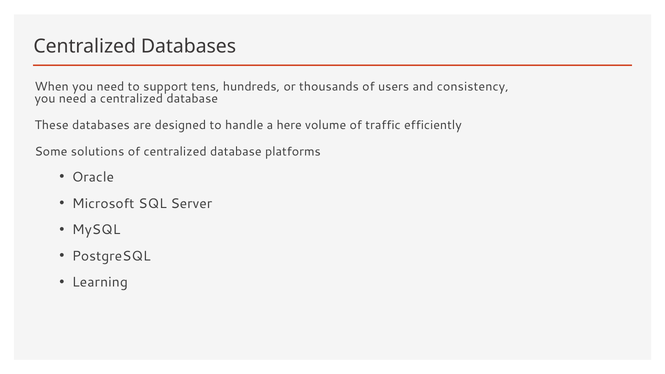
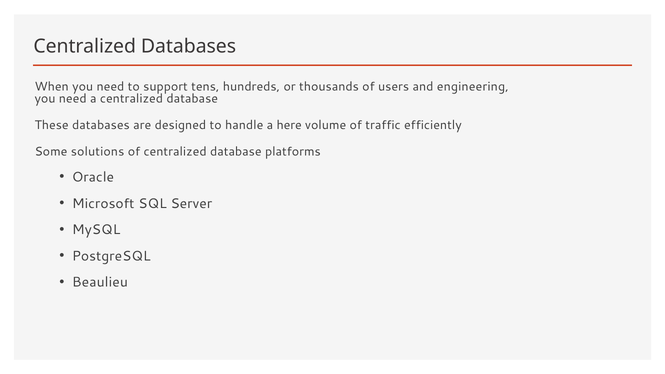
consistency: consistency -> engineering
Learning: Learning -> Beaulieu
